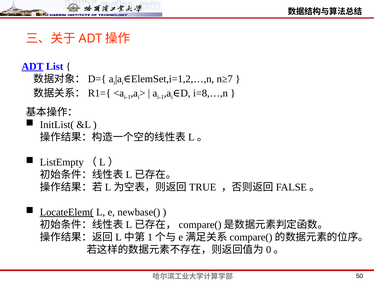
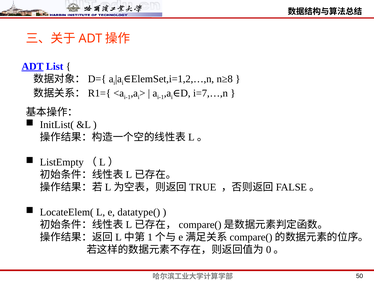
n≥7: n≥7 -> n≥8
i=8,…,n: i=8,…,n -> i=7,…,n
LocateElem( underline: present -> none
newbase(: newbase( -> datatype(
